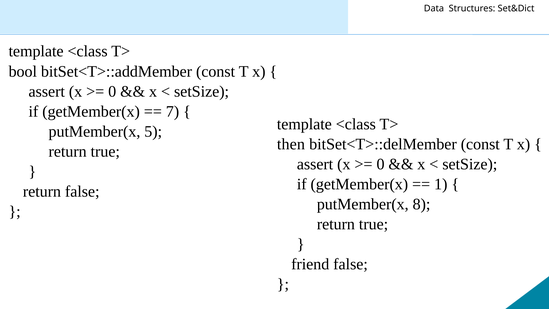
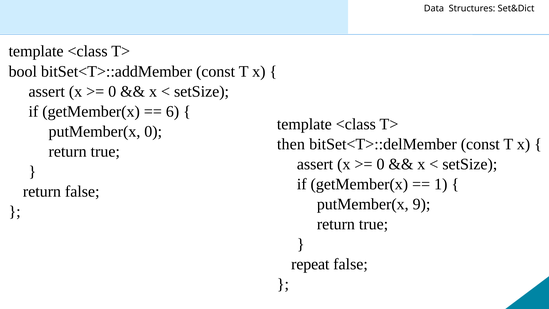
7: 7 -> 6
putMember(x 5: 5 -> 0
8: 8 -> 9
friend: friend -> repeat
